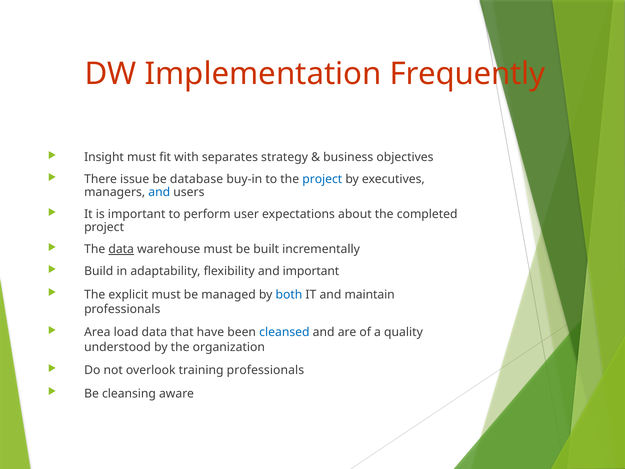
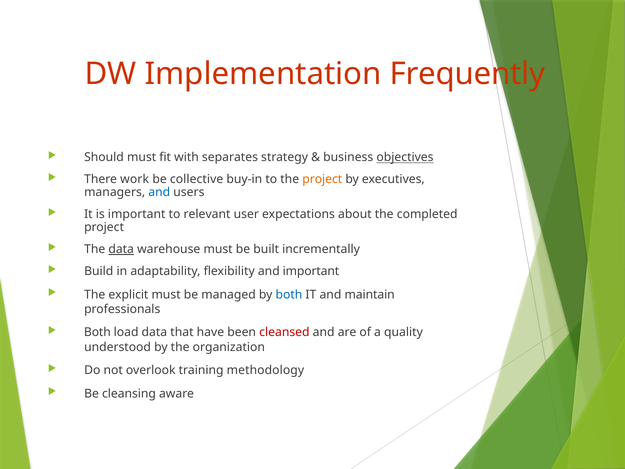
Insight: Insight -> Should
objectives underline: none -> present
issue: issue -> work
database: database -> collective
project at (322, 179) colour: blue -> orange
perform: perform -> relevant
Area at (97, 332): Area -> Both
cleansed colour: blue -> red
training professionals: professionals -> methodology
